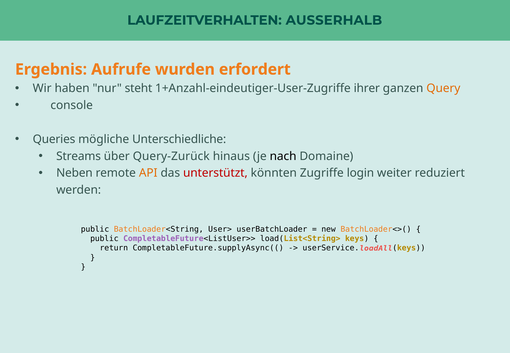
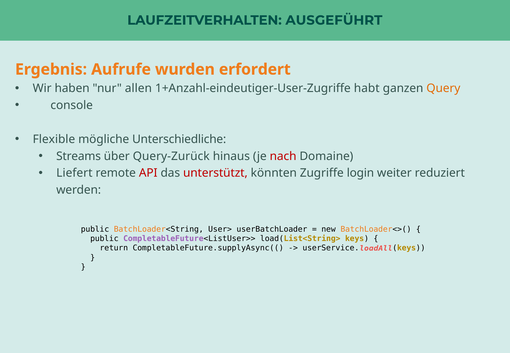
AUSSERHALB: AUSSERHALB -> AUSGEFÜHRT
steht: steht -> allen
ihrer: ihrer -> habt
Queries: Queries -> Flexible
nach colour: black -> red
Neben: Neben -> Liefert
API colour: orange -> red
